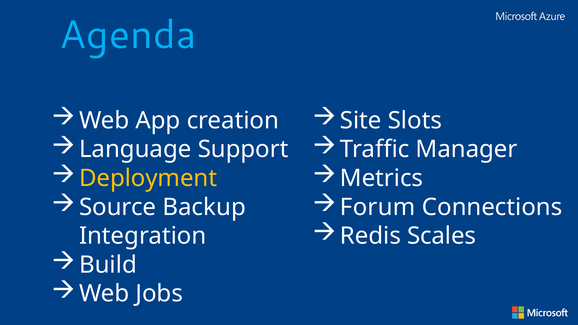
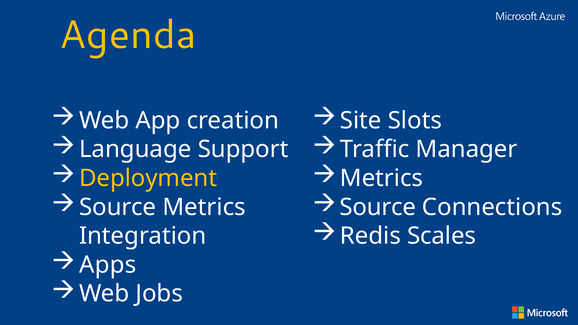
Agenda colour: light blue -> yellow
Source Backup: Backup -> Metrics
Forum at (378, 207): Forum -> Source
Build: Build -> Apps
